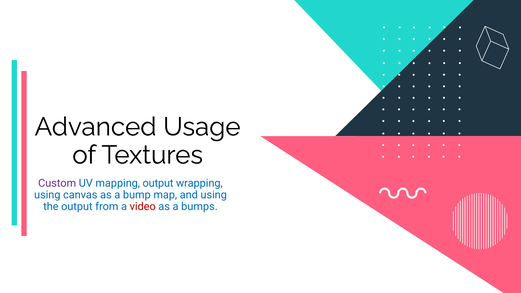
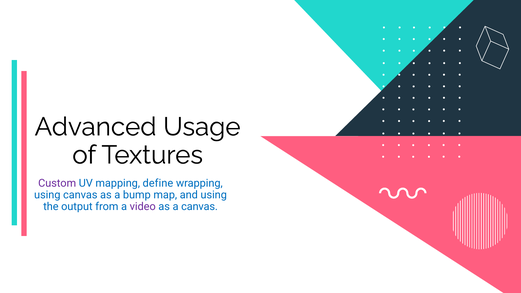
mapping output: output -> define
video colour: red -> purple
a bumps: bumps -> canvas
